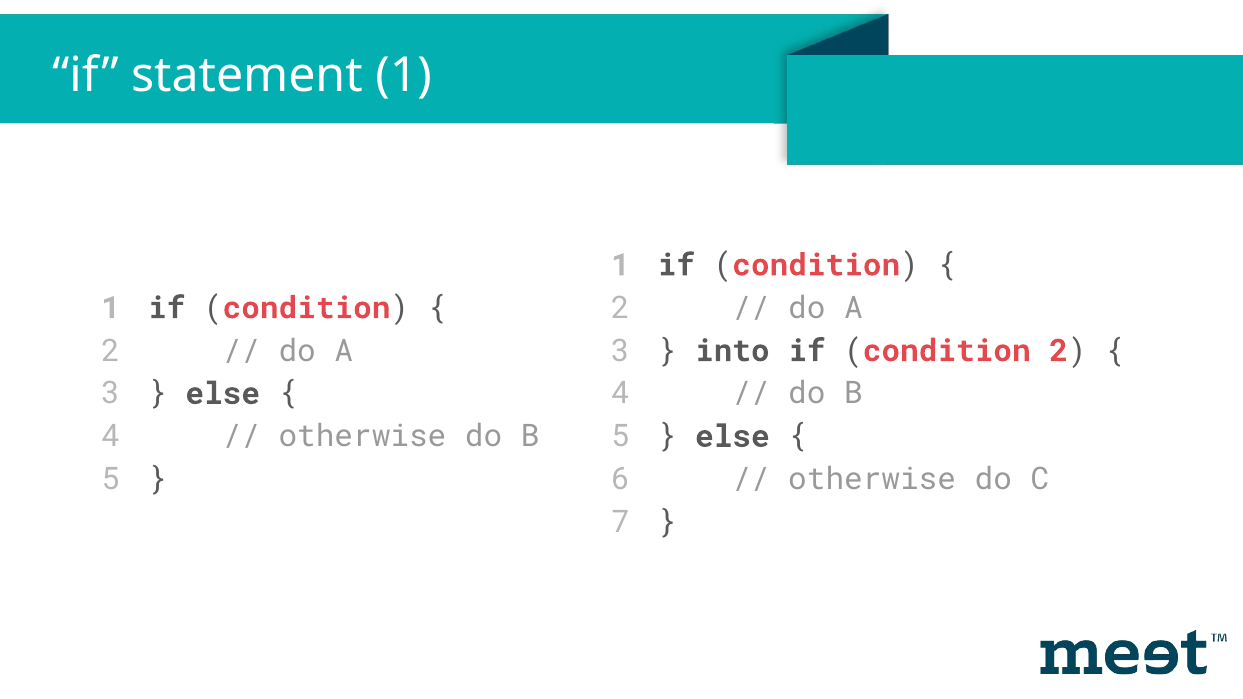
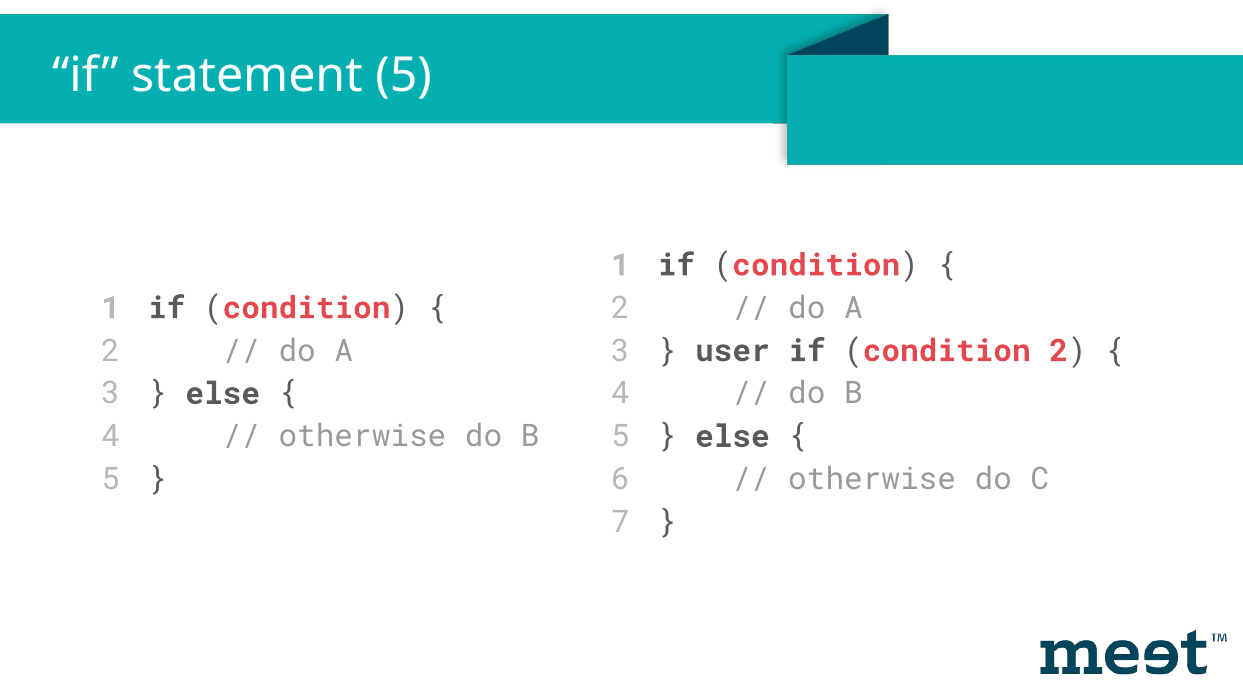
statement 1: 1 -> 5
into: into -> user
